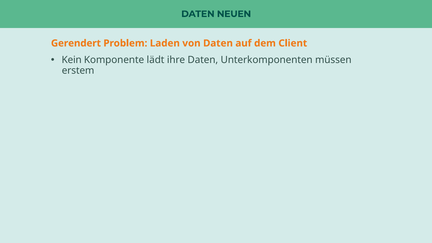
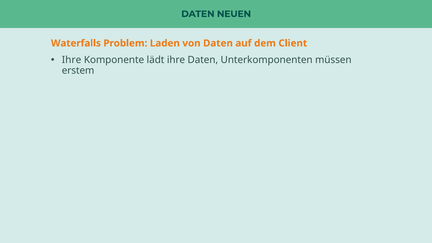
Gerendert: Gerendert -> Waterfalls
Kein at (72, 60): Kein -> Ihre
